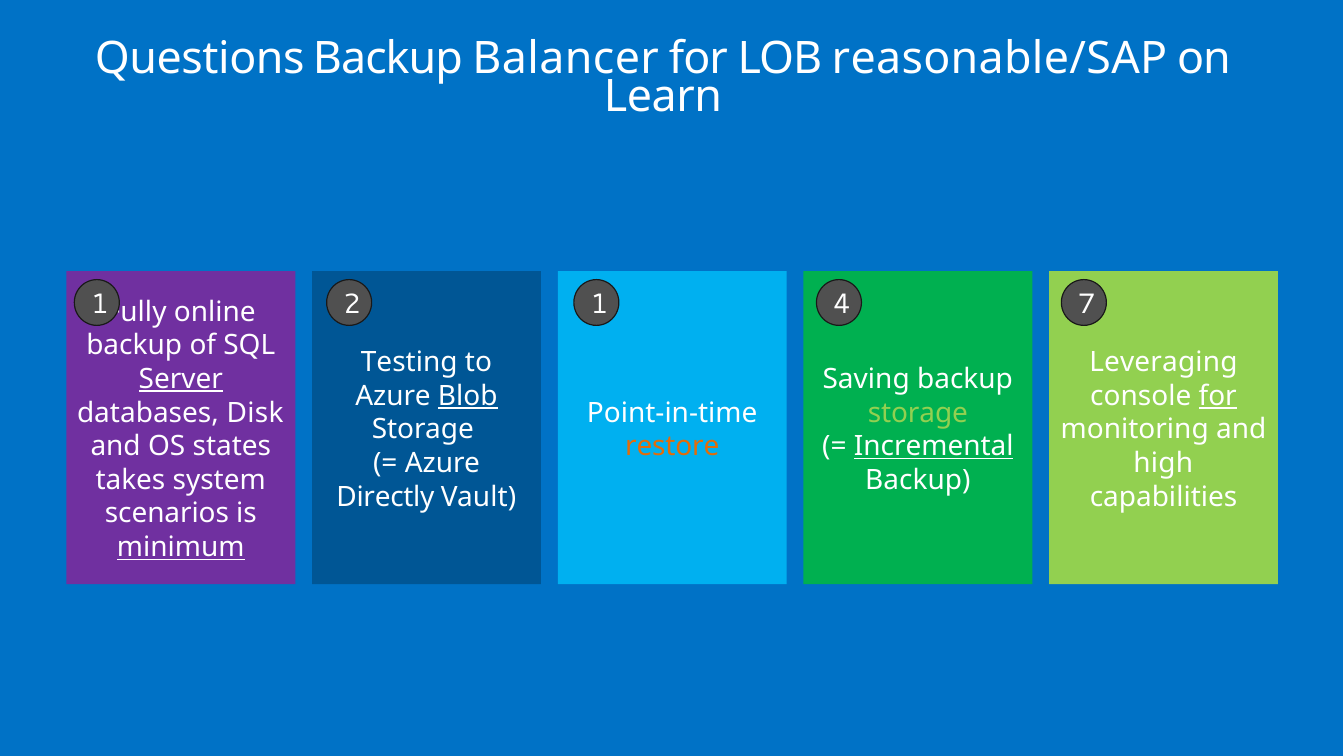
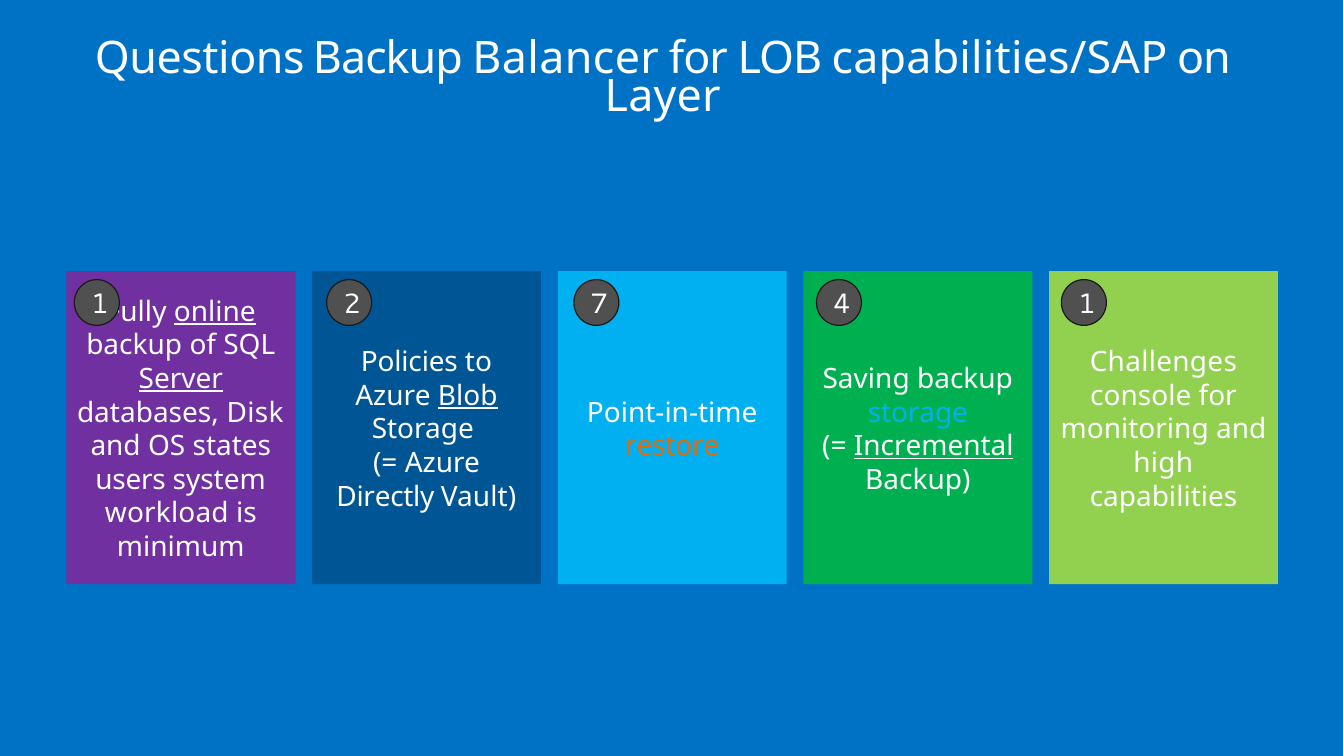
reasonable/SAP: reasonable/SAP -> capabilities/SAP
Learn: Learn -> Layer
2 1: 1 -> 7
4 7: 7 -> 1
online underline: none -> present
Testing: Testing -> Policies
Leveraging: Leveraging -> Challenges
for at (1218, 396) underline: present -> none
storage at (918, 413) colour: light green -> light blue
takes: takes -> users
scenarios: scenarios -> workload
minimum underline: present -> none
